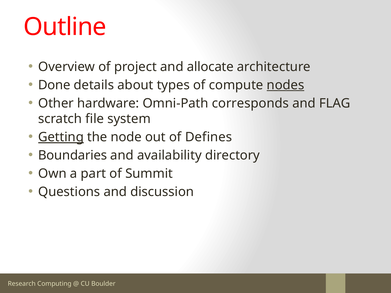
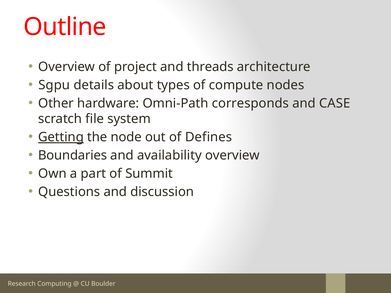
allocate: allocate -> threads
Done: Done -> Sgpu
nodes underline: present -> none
FLAG: FLAG -> CASE
availability directory: directory -> overview
